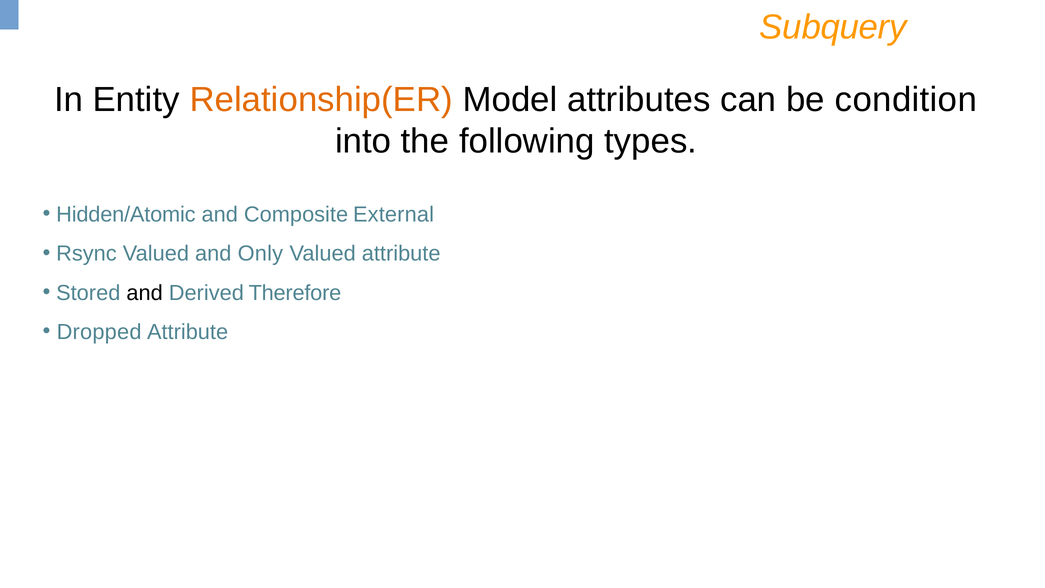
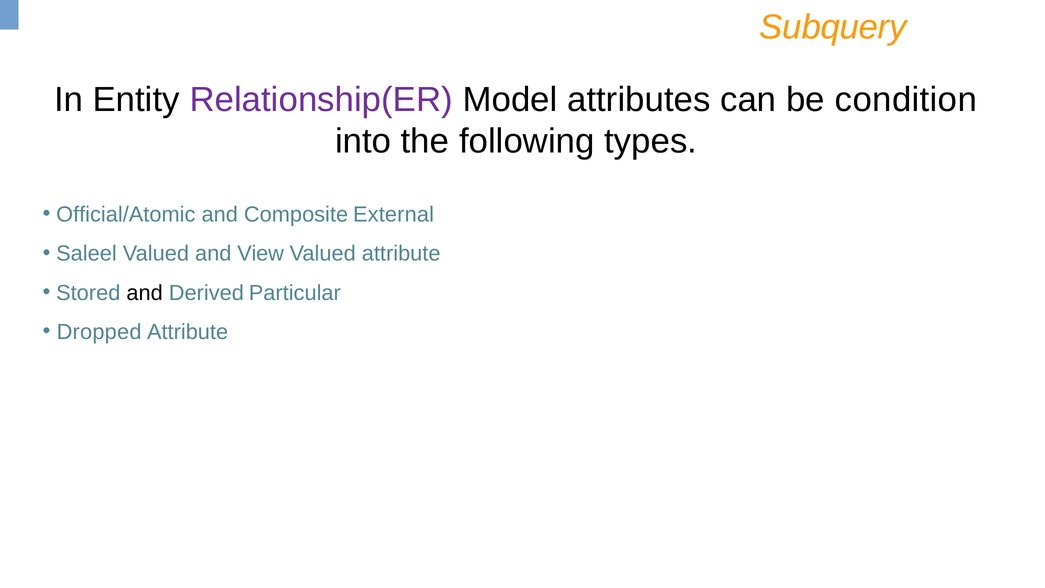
Relationship(ER colour: orange -> purple
Hidden/Atomic: Hidden/Atomic -> Official/Atomic
Rsync: Rsync -> Saleel
Only: Only -> View
Therefore: Therefore -> Particular
